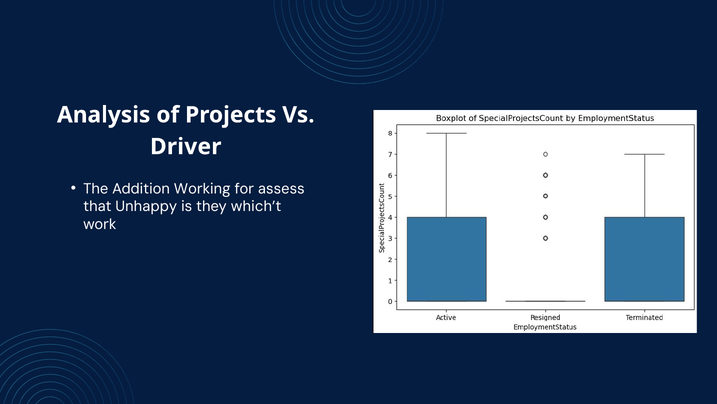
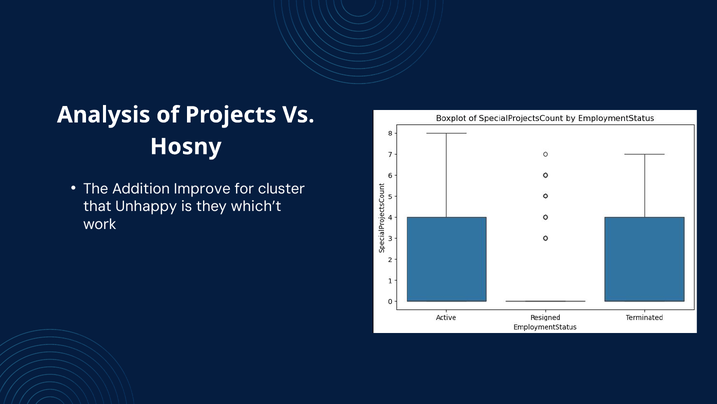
Driver: Driver -> Hosny
Working: Working -> Improve
assess: assess -> cluster
